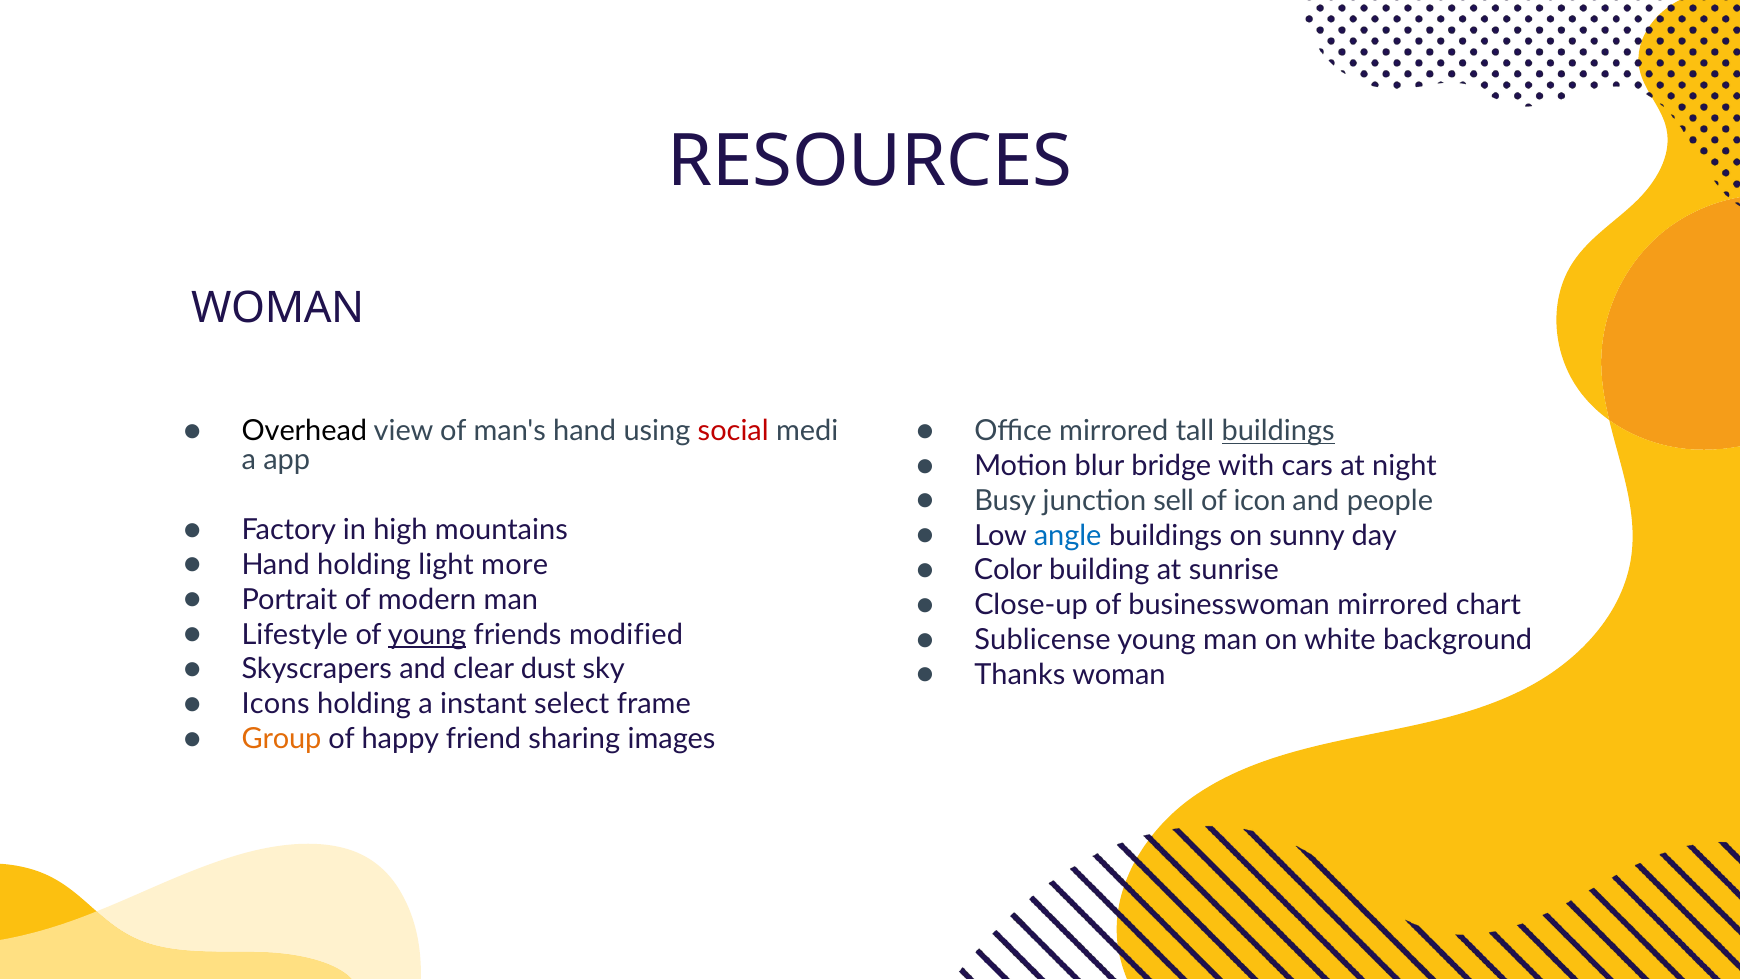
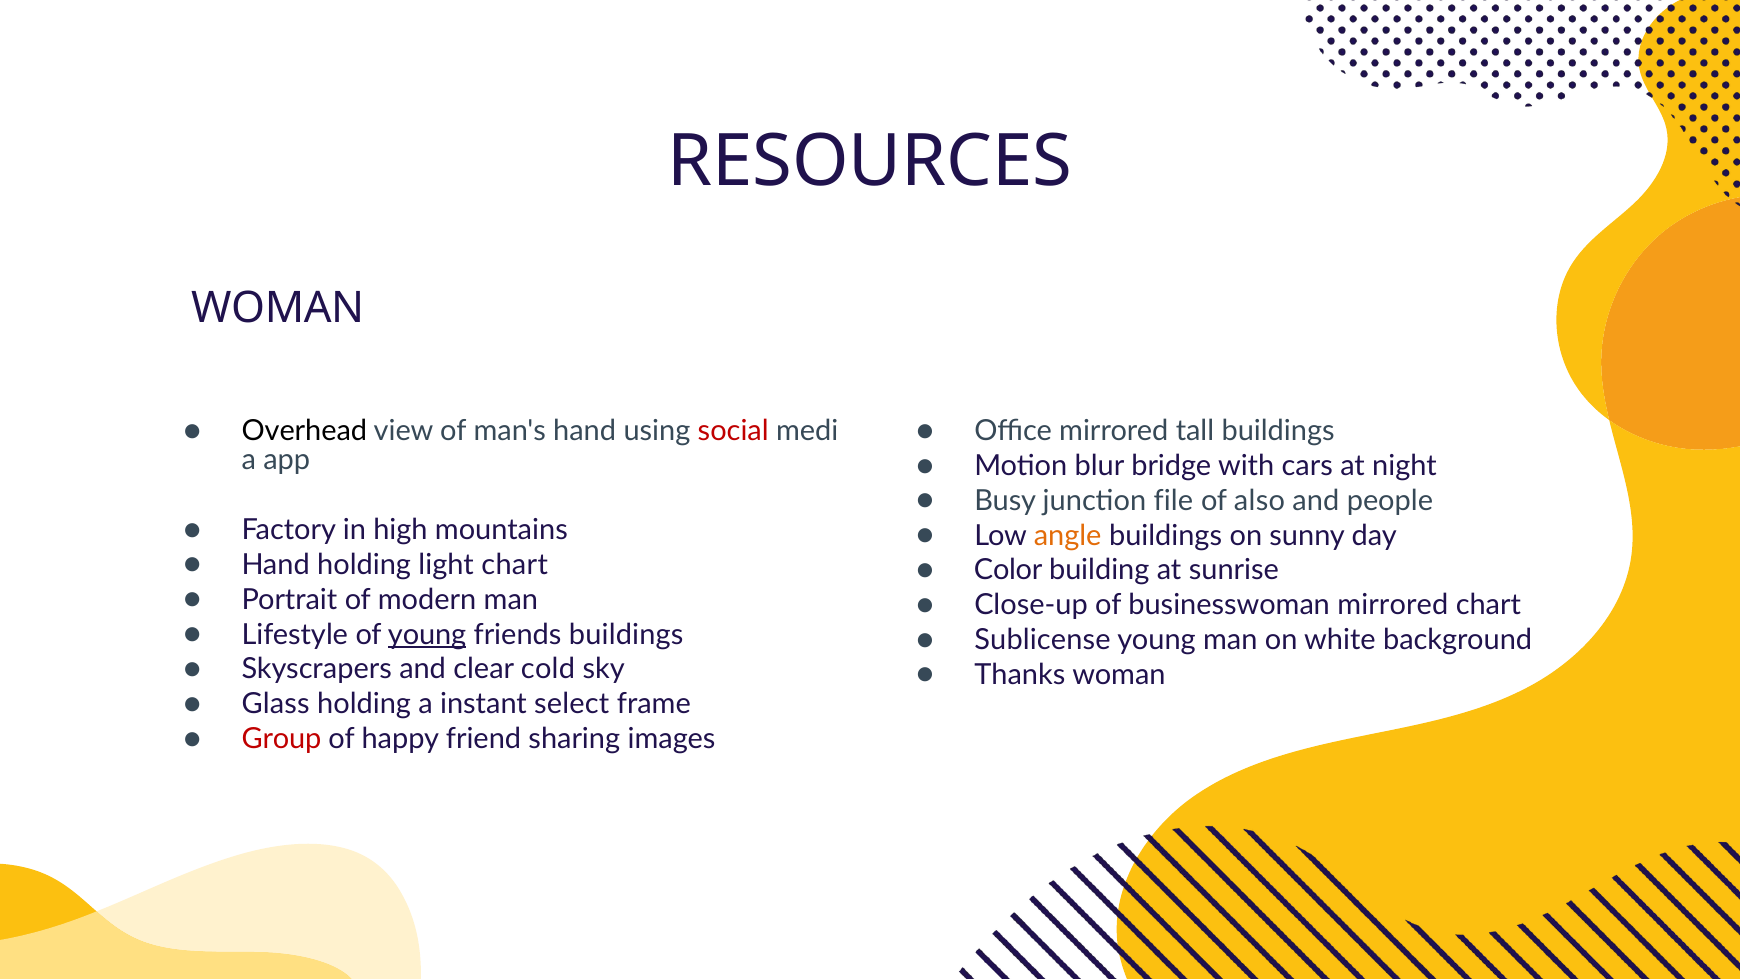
buildings at (1278, 431) underline: present -> none
sell: sell -> file
icon: icon -> also
angle colour: blue -> orange
light more: more -> chart
friends modified: modified -> buildings
dust: dust -> cold
Icons: Icons -> Glass
Group colour: orange -> red
